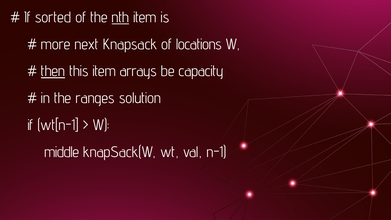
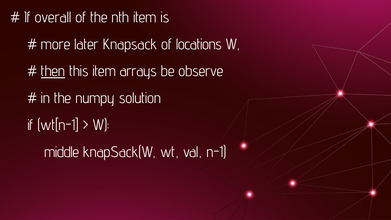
sorted: sorted -> overall
nth underline: present -> none
next: next -> later
capacity: capacity -> observe
ranges: ranges -> numpy
